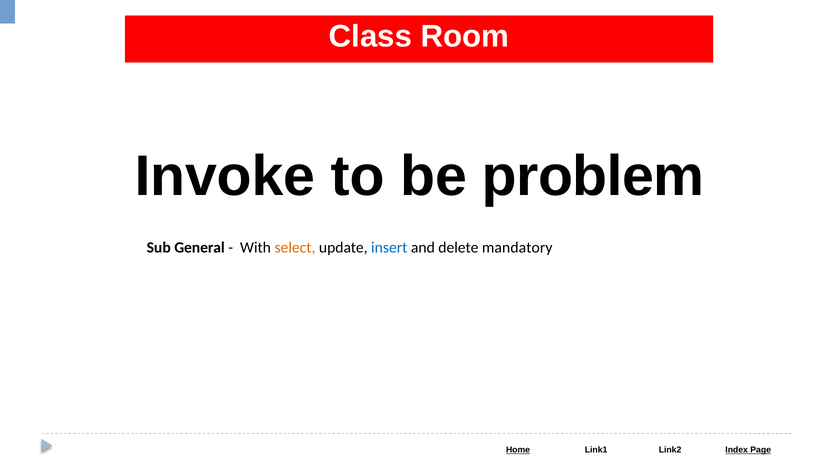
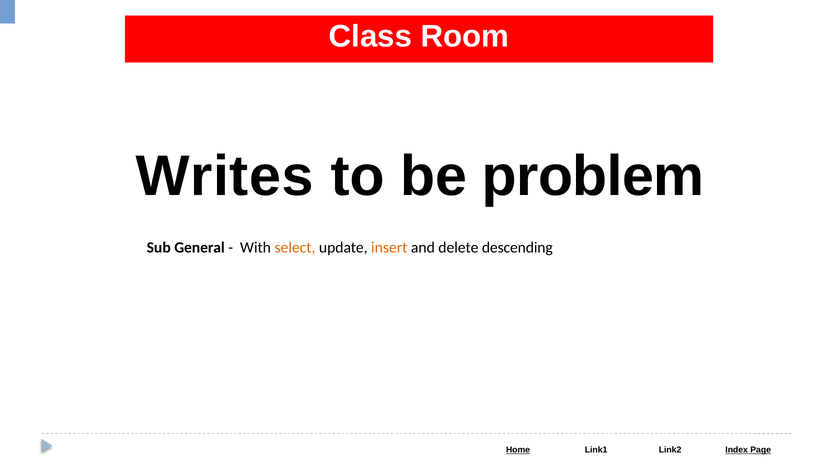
Invoke: Invoke -> Writes
insert colour: blue -> orange
mandatory: mandatory -> descending
